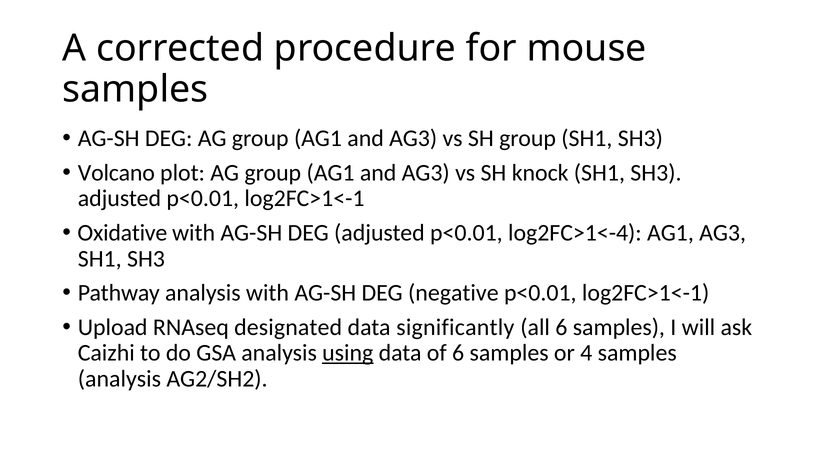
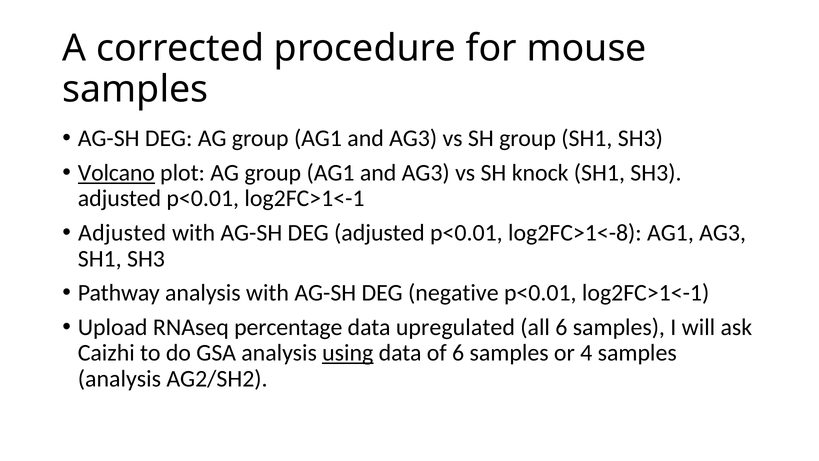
Volcano underline: none -> present
Oxidative at (122, 233): Oxidative -> Adjusted
log2FC>1<-4: log2FC>1<-4 -> log2FC>1<-8
designated: designated -> percentage
significantly: significantly -> upregulated
